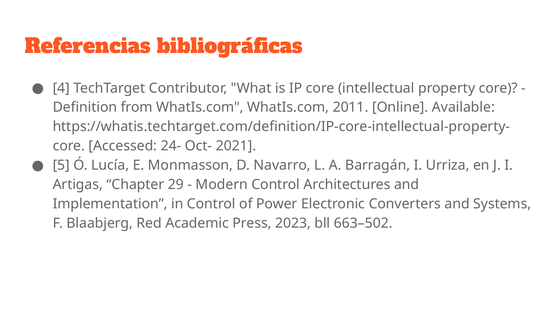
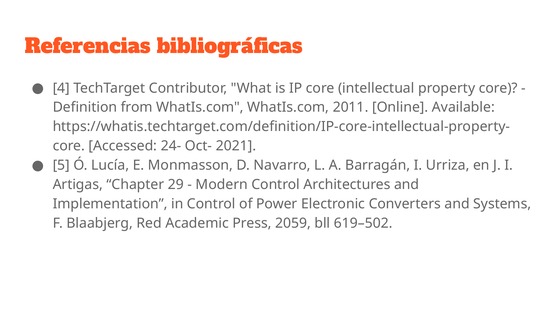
2023: 2023 -> 2059
663–502: 663–502 -> 619–502
